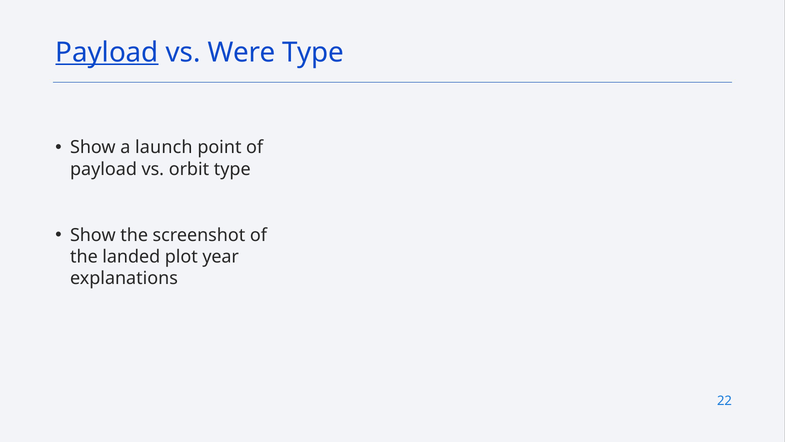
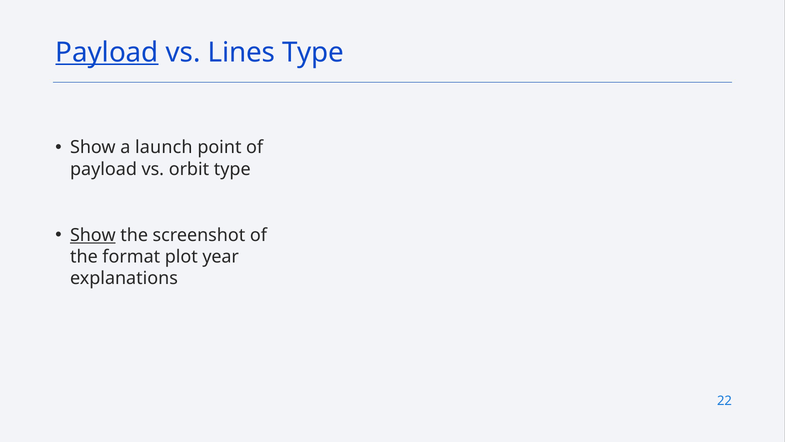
Were: Were -> Lines
Show at (93, 235) underline: none -> present
landed: landed -> format
